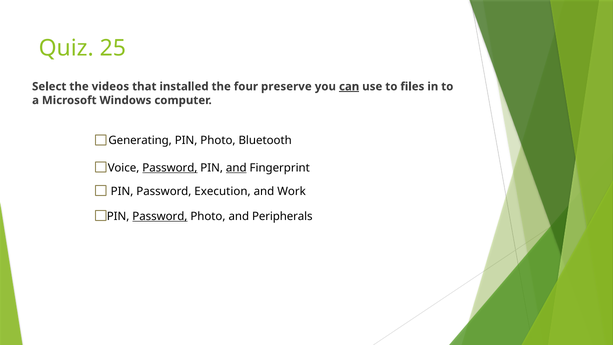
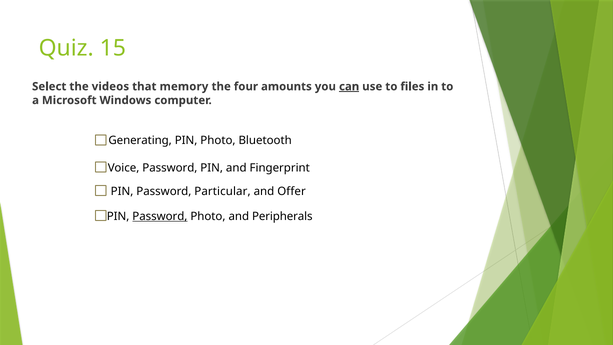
25: 25 -> 15
installed: installed -> memory
preserve: preserve -> amounts
Password at (170, 168) underline: present -> none
and at (236, 168) underline: present -> none
Execution: Execution -> Particular
Work: Work -> Offer
